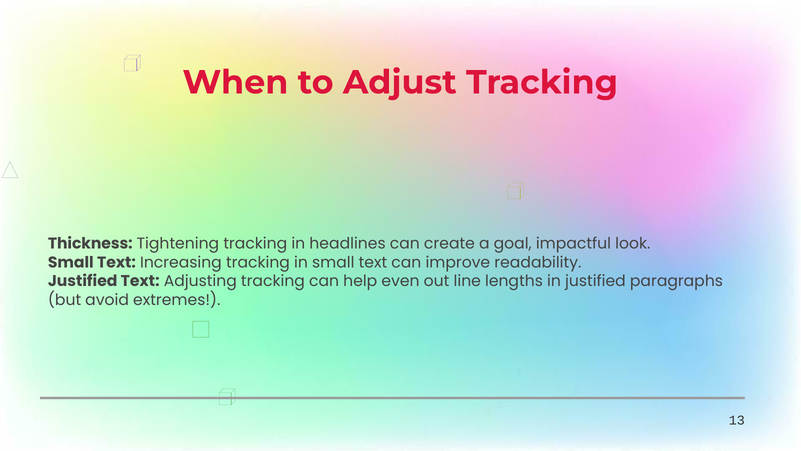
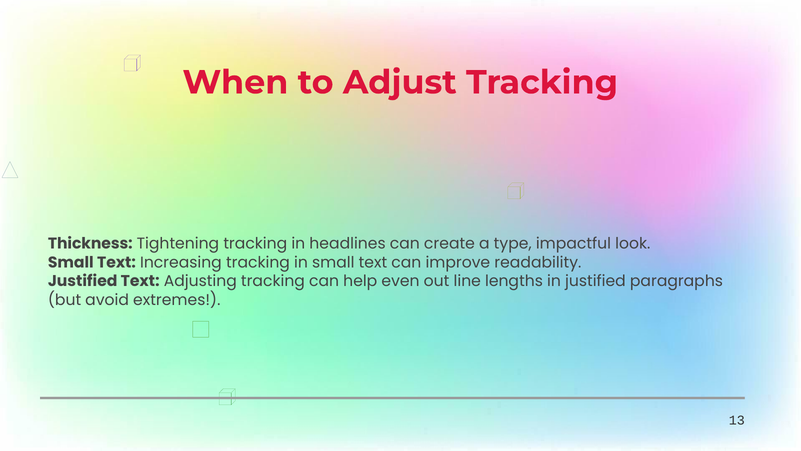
goal: goal -> type
